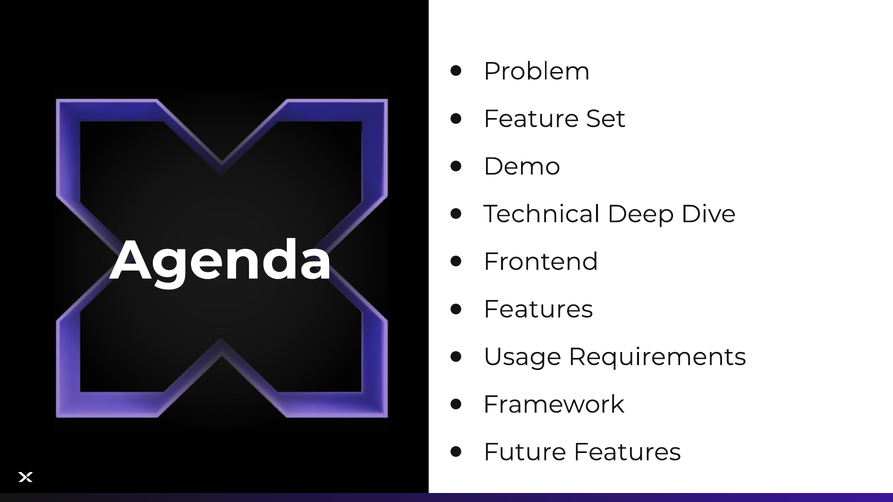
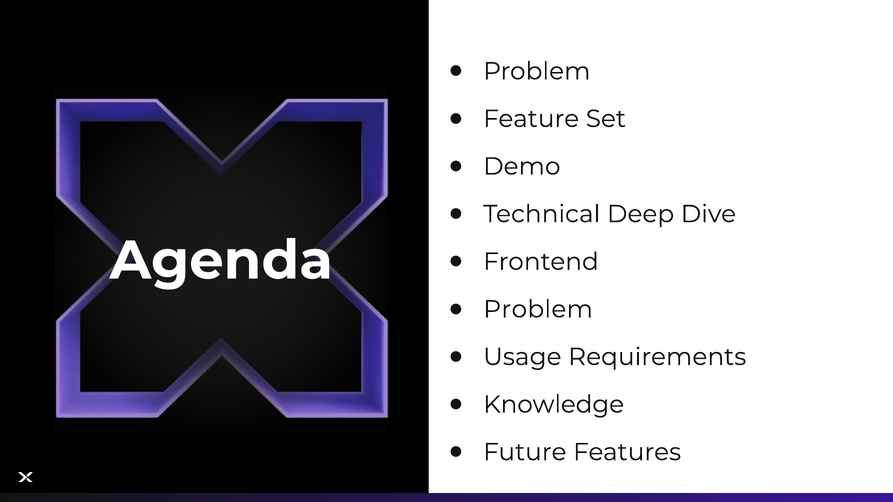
Features at (538, 309): Features -> Problem
Framework: Framework -> Knowledge
